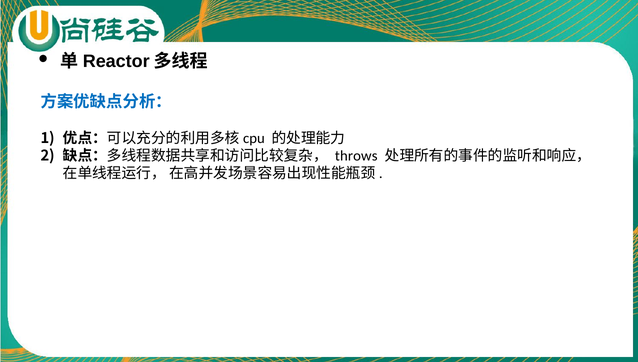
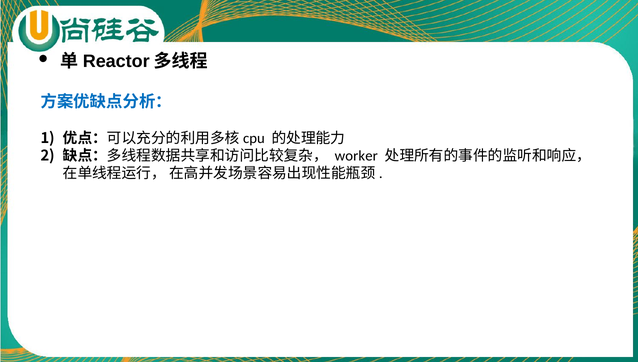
throws: throws -> worker
